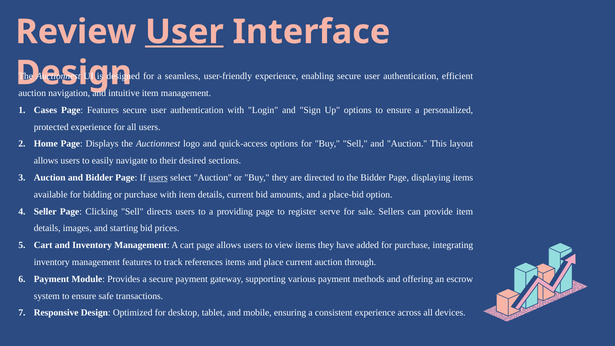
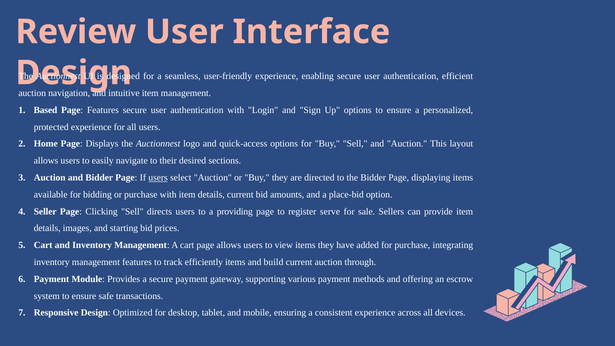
User at (184, 32) underline: present -> none
Cases: Cases -> Based
references: references -> efficiently
place: place -> build
